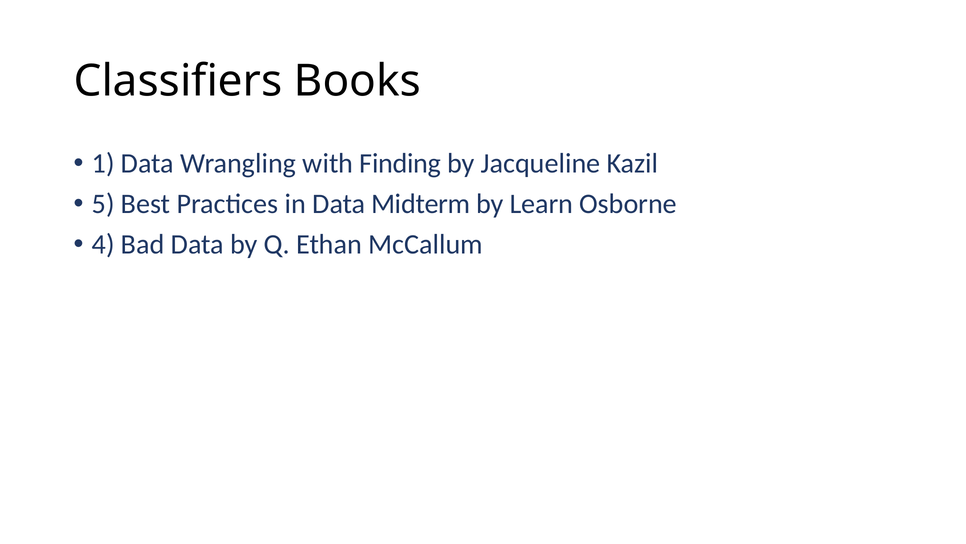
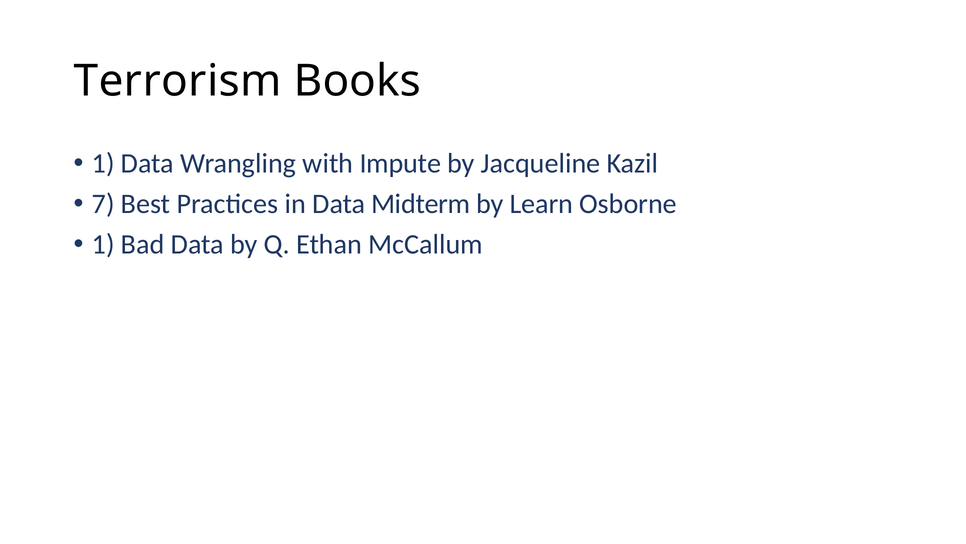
Classifiers: Classifiers -> Terrorism
Finding: Finding -> Impute
5: 5 -> 7
4 at (103, 244): 4 -> 1
